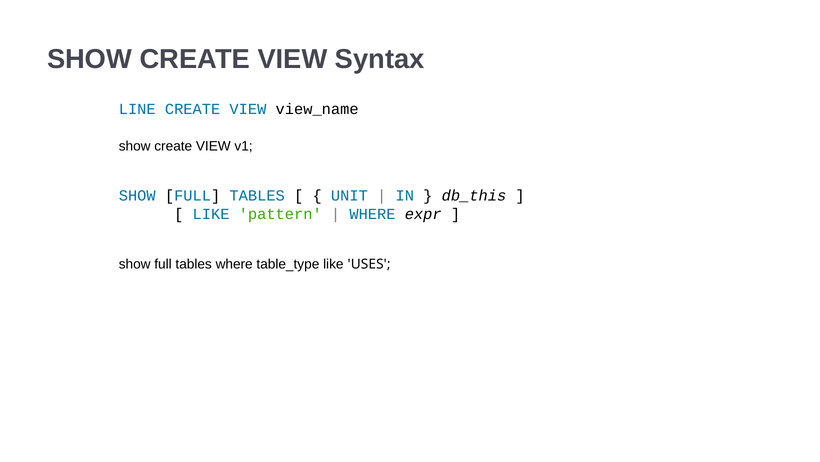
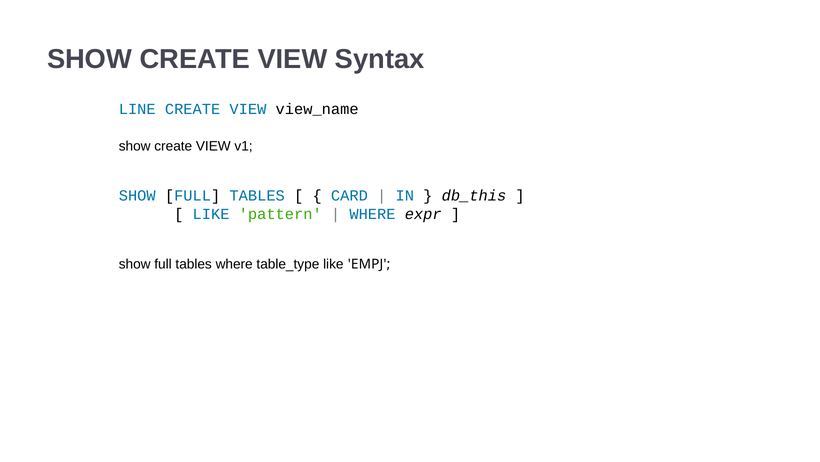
UNIT: UNIT -> CARD
USES: USES -> EMPJ
